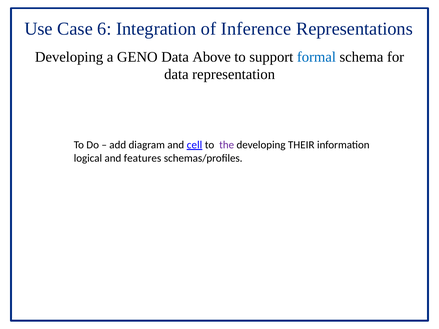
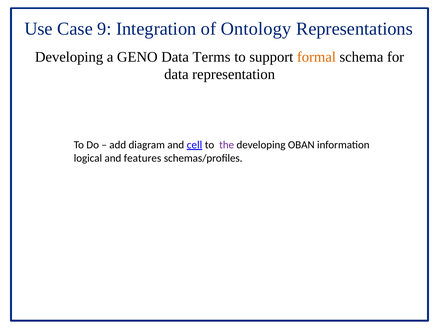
6: 6 -> 9
Inference: Inference -> Ontology
Above: Above -> Terms
formal colour: blue -> orange
THEIR: THEIR -> OBAN
